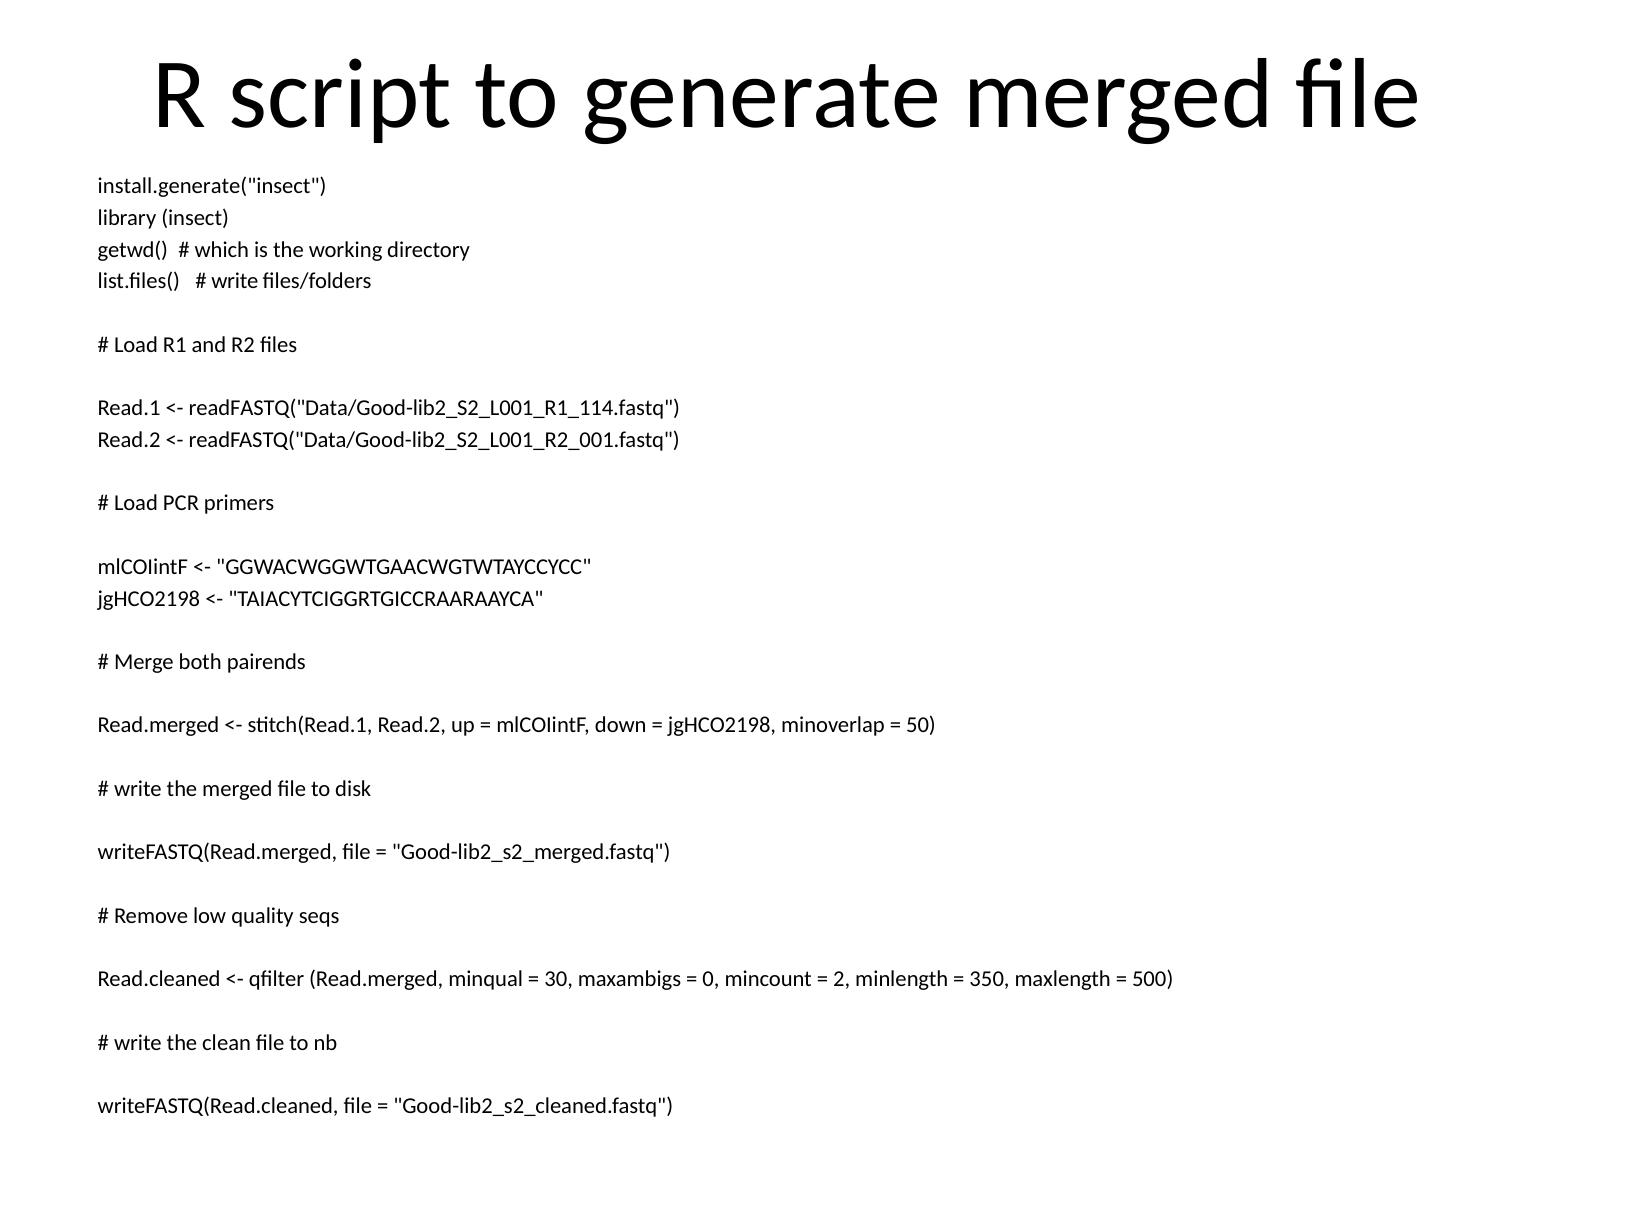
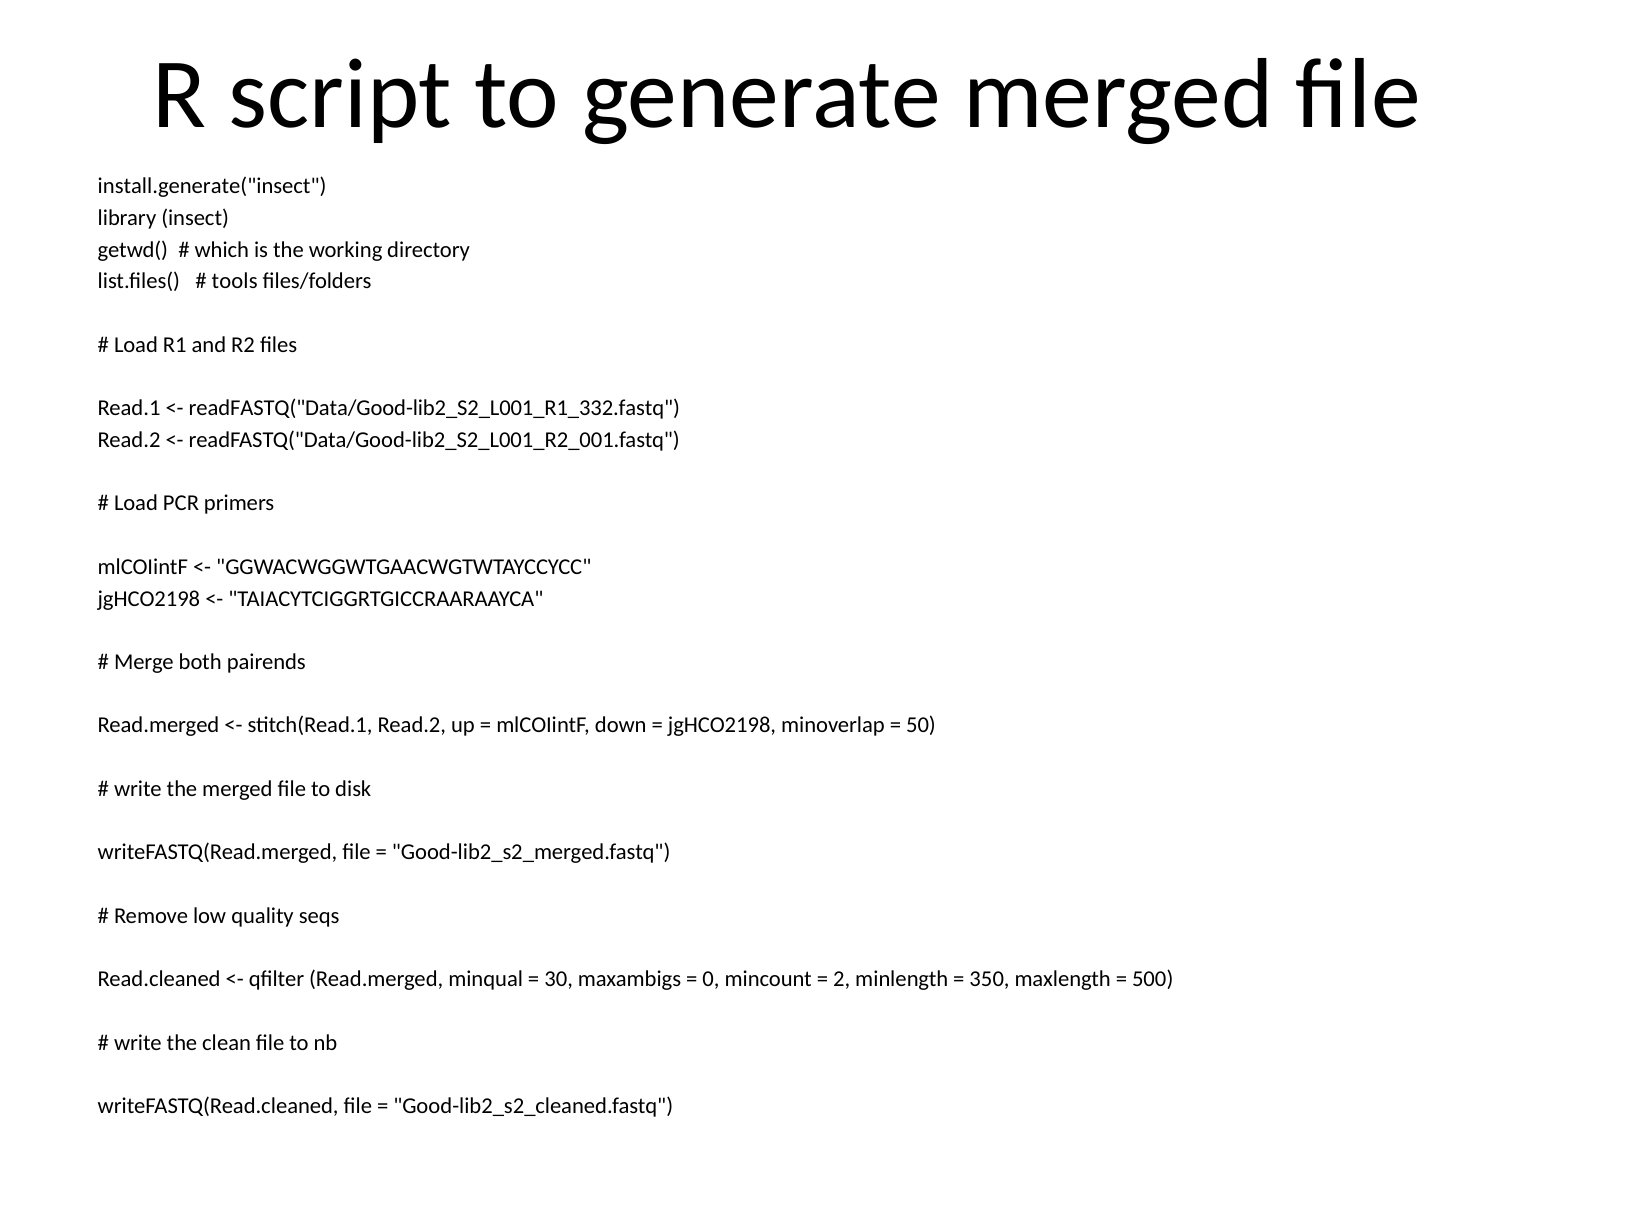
write at (235, 281): write -> tools
readFASTQ("Data/Good-lib2_S2_L001_R1_114.fastq: readFASTQ("Data/Good-lib2_S2_L001_R1_114.fastq -> readFASTQ("Data/Good-lib2_S2_L001_R1_332.fastq
